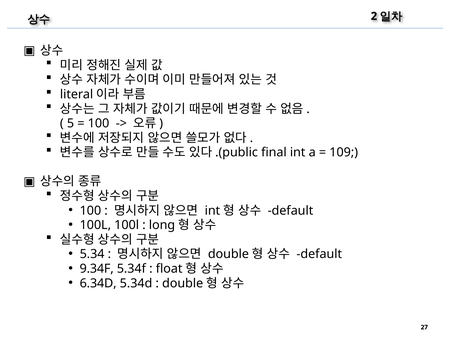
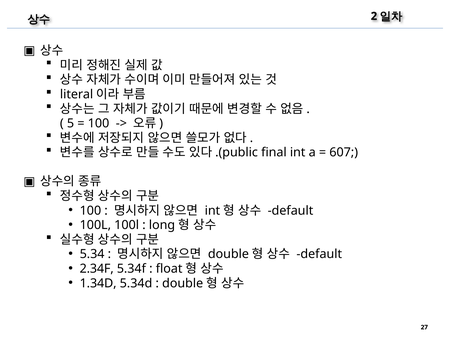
109: 109 -> 607
9.34F: 9.34F -> 2.34F
6.34D: 6.34D -> 1.34D
